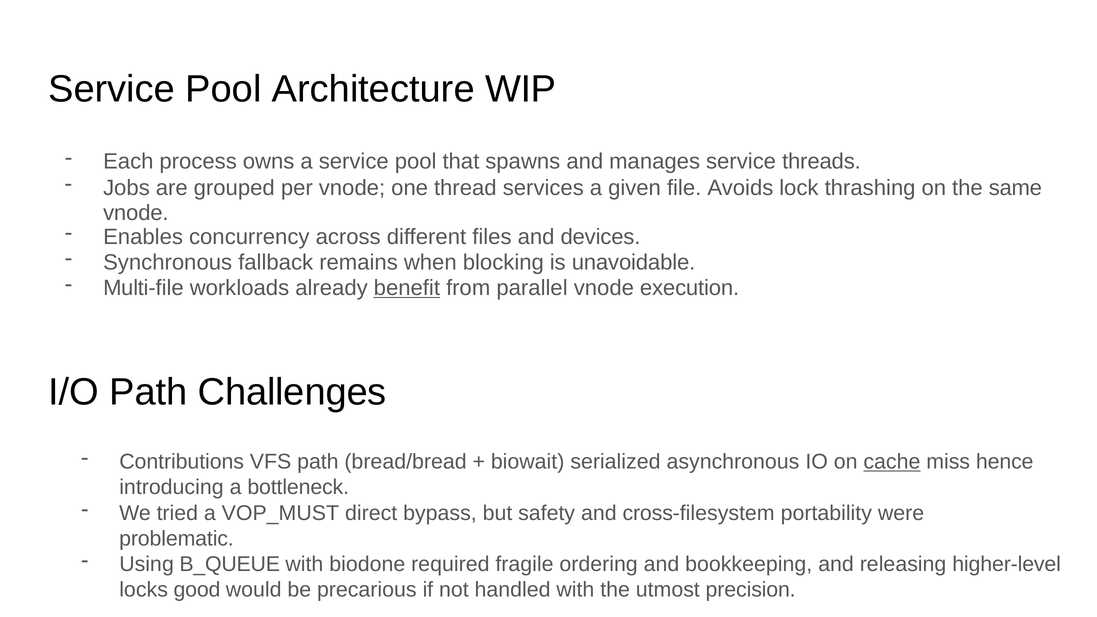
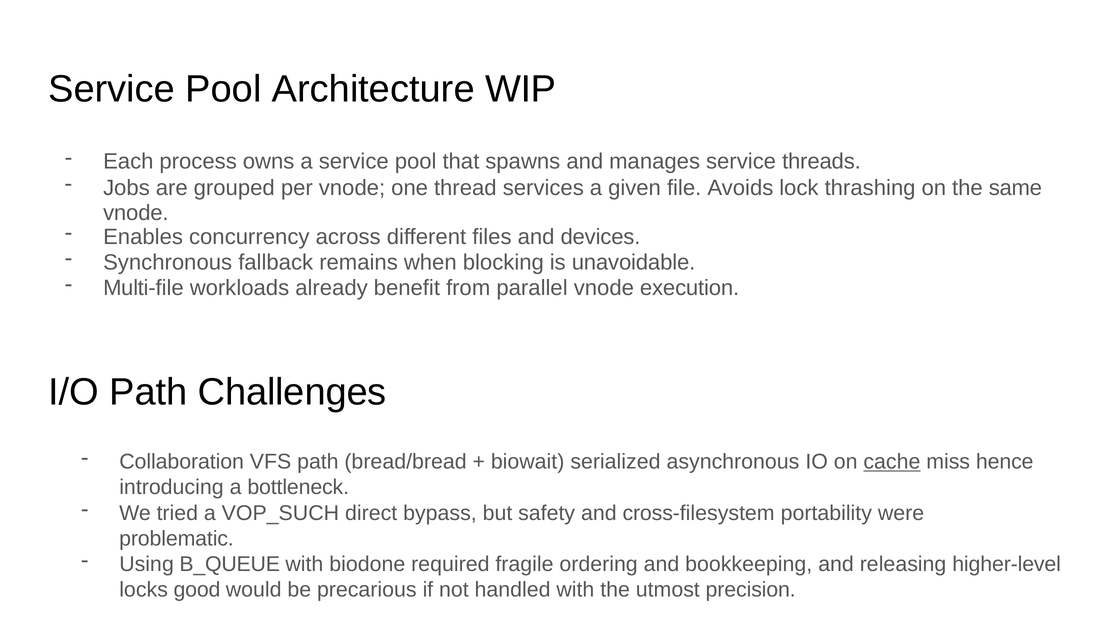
benefit underline: present -> none
Contributions: Contributions -> Collaboration
VOP_MUST: VOP_MUST -> VOP_SUCH
